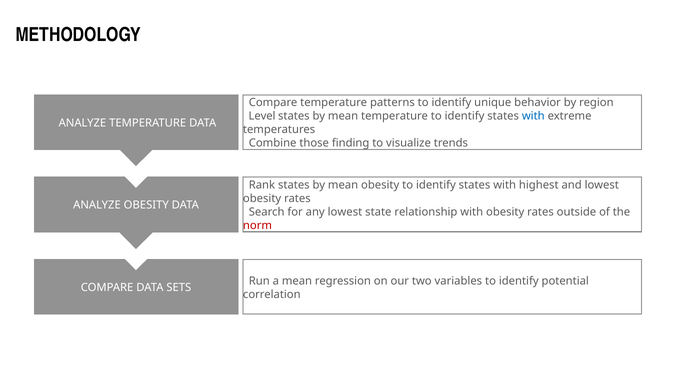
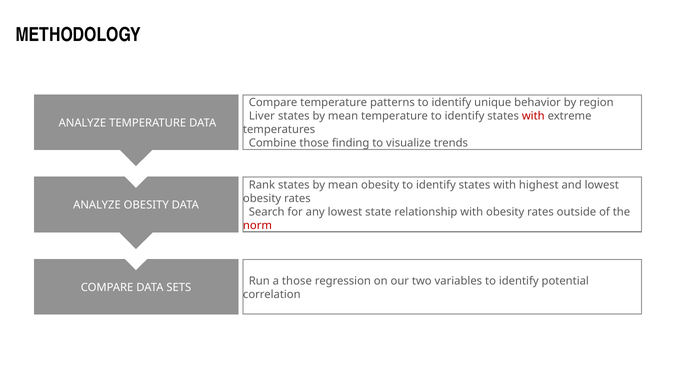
Level: Level -> Liver
with at (533, 116) colour: blue -> red
a mean: mean -> those
